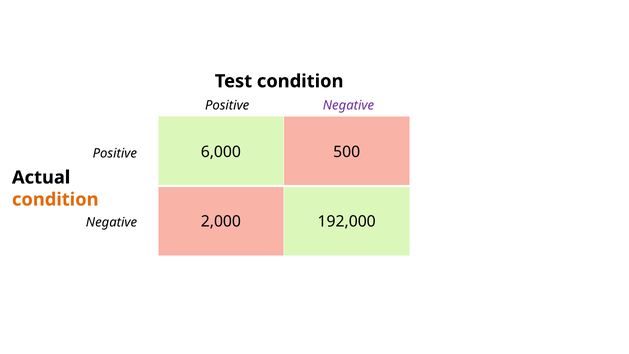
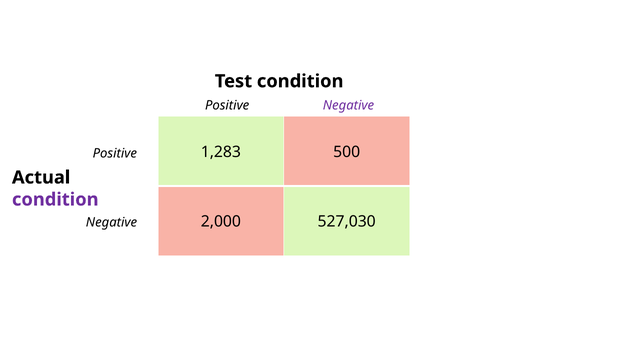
6,000: 6,000 -> 1,283
condition at (55, 199) colour: orange -> purple
192,000: 192,000 -> 527,030
